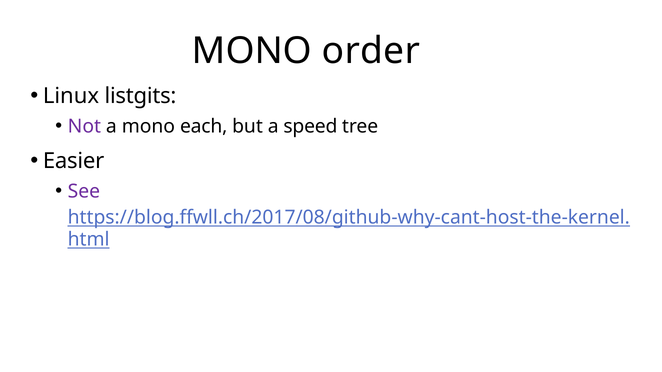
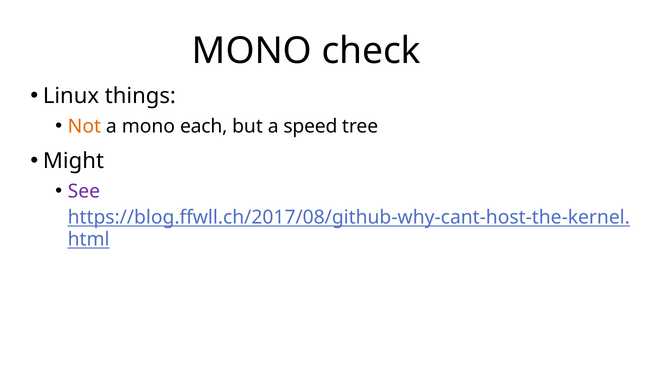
order: order -> check
listgits: listgits -> things
Not colour: purple -> orange
Easier: Easier -> Might
